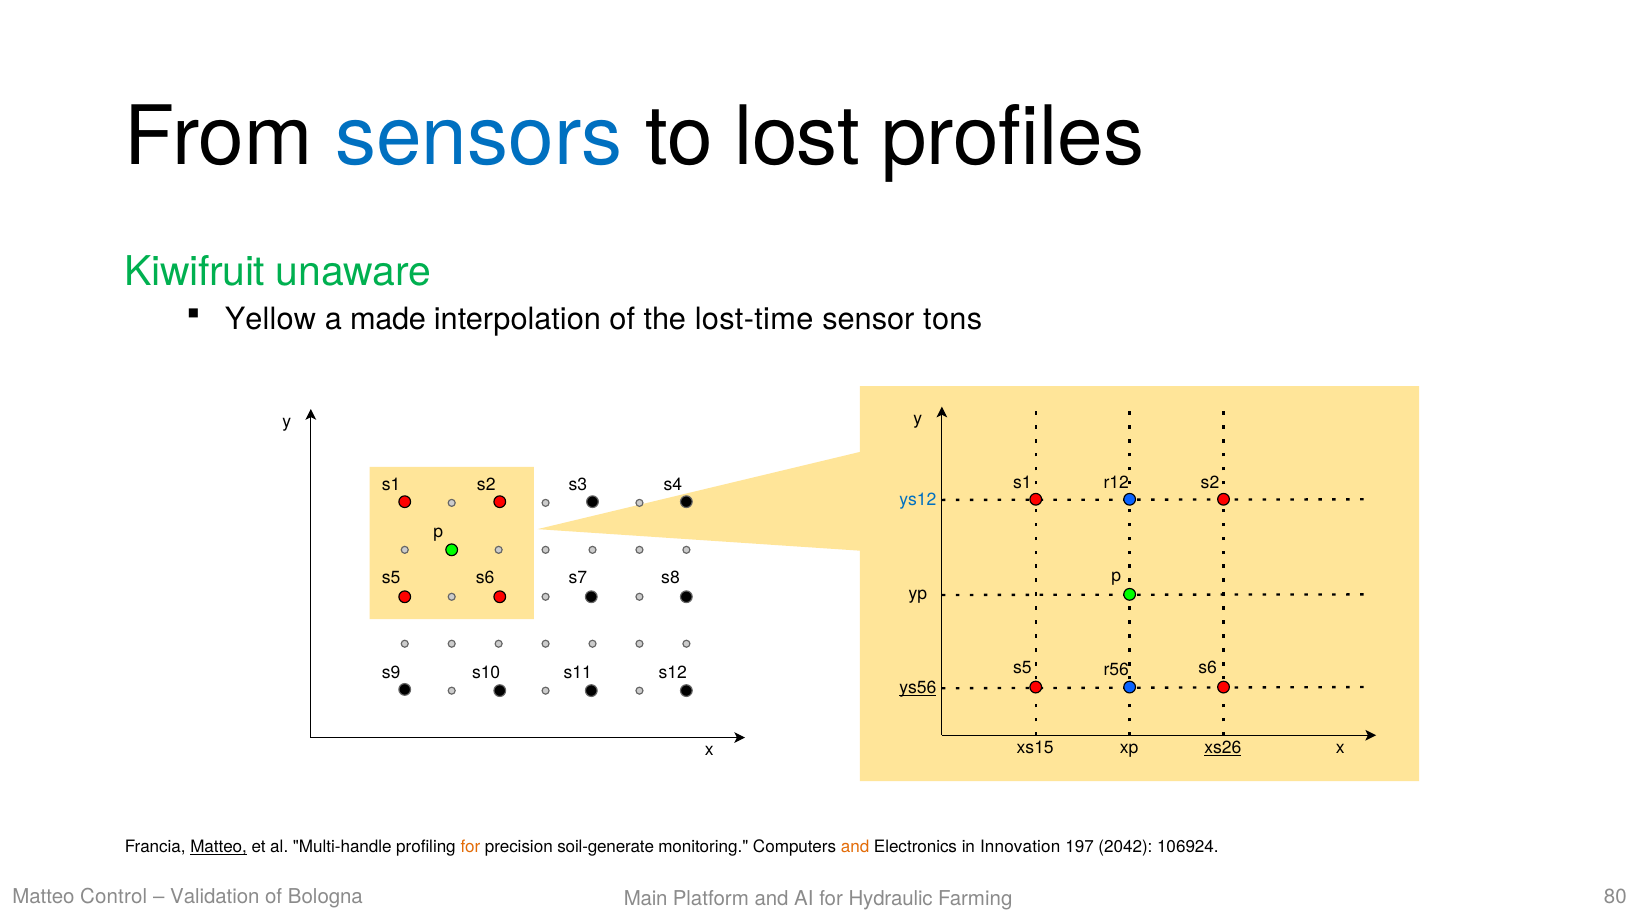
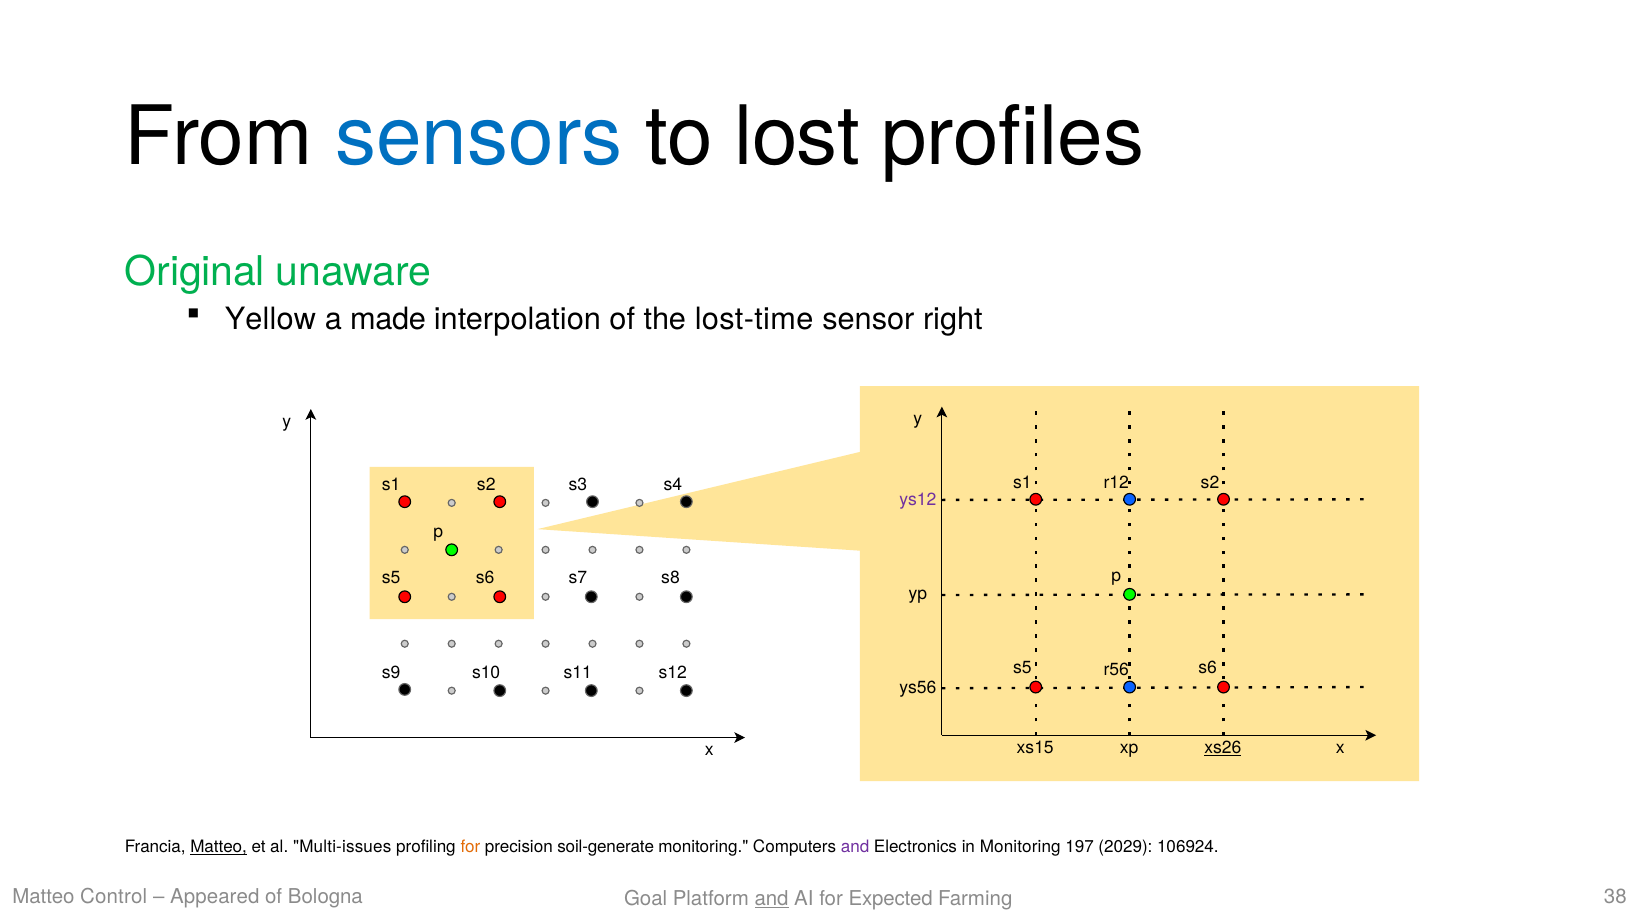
Kiwifruit: Kiwifruit -> Original
tons: tons -> right
ys12 colour: blue -> purple
ys56 underline: present -> none
Multi-handle: Multi-handle -> Multi-issues
and at (855, 847) colour: orange -> purple
in Innovation: Innovation -> Monitoring
2042: 2042 -> 2029
Validation: Validation -> Appeared
80: 80 -> 38
Main: Main -> Goal
and at (772, 899) underline: none -> present
Hydraulic: Hydraulic -> Expected
